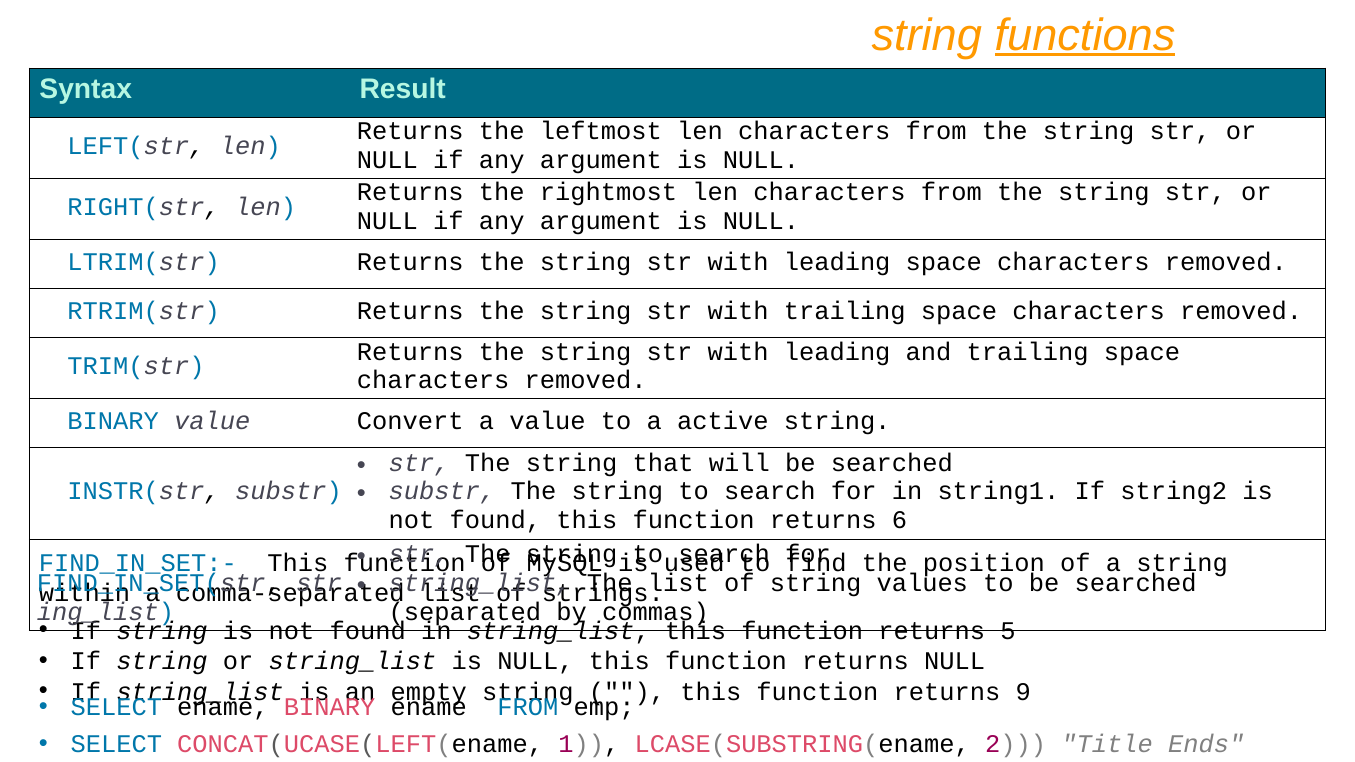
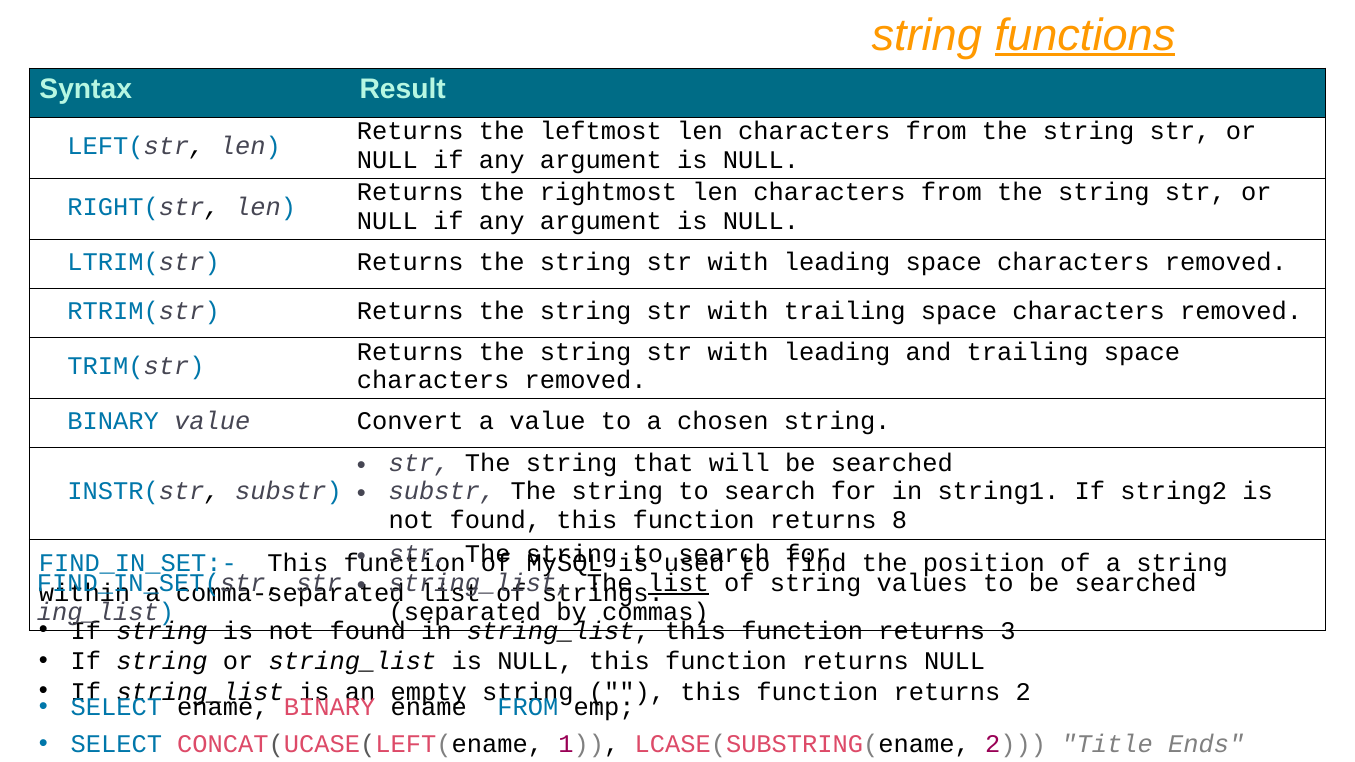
active: active -> chosen
6: 6 -> 8
list at (678, 583) underline: none -> present
5: 5 -> 3
returns 9: 9 -> 2
